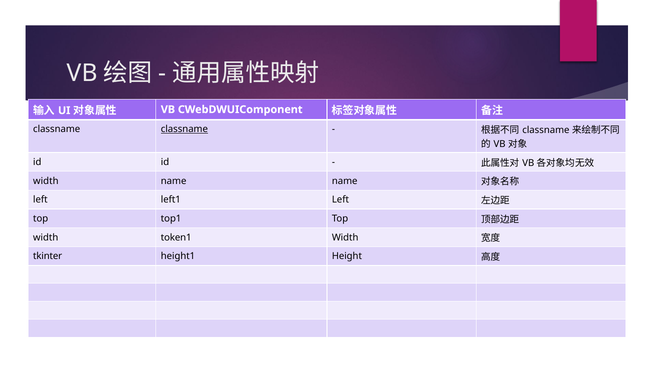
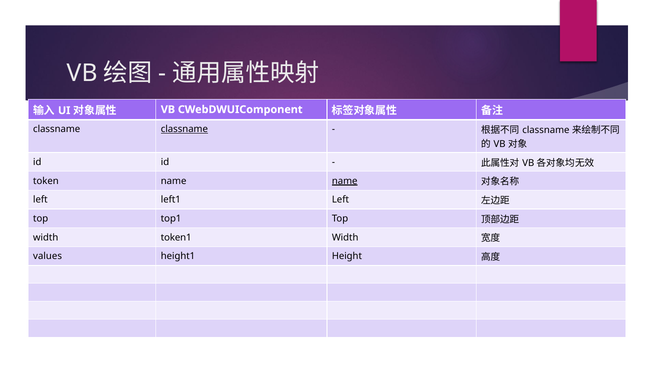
width at (46, 181): width -> token
name at (345, 181) underline: none -> present
tkinter: tkinter -> values
